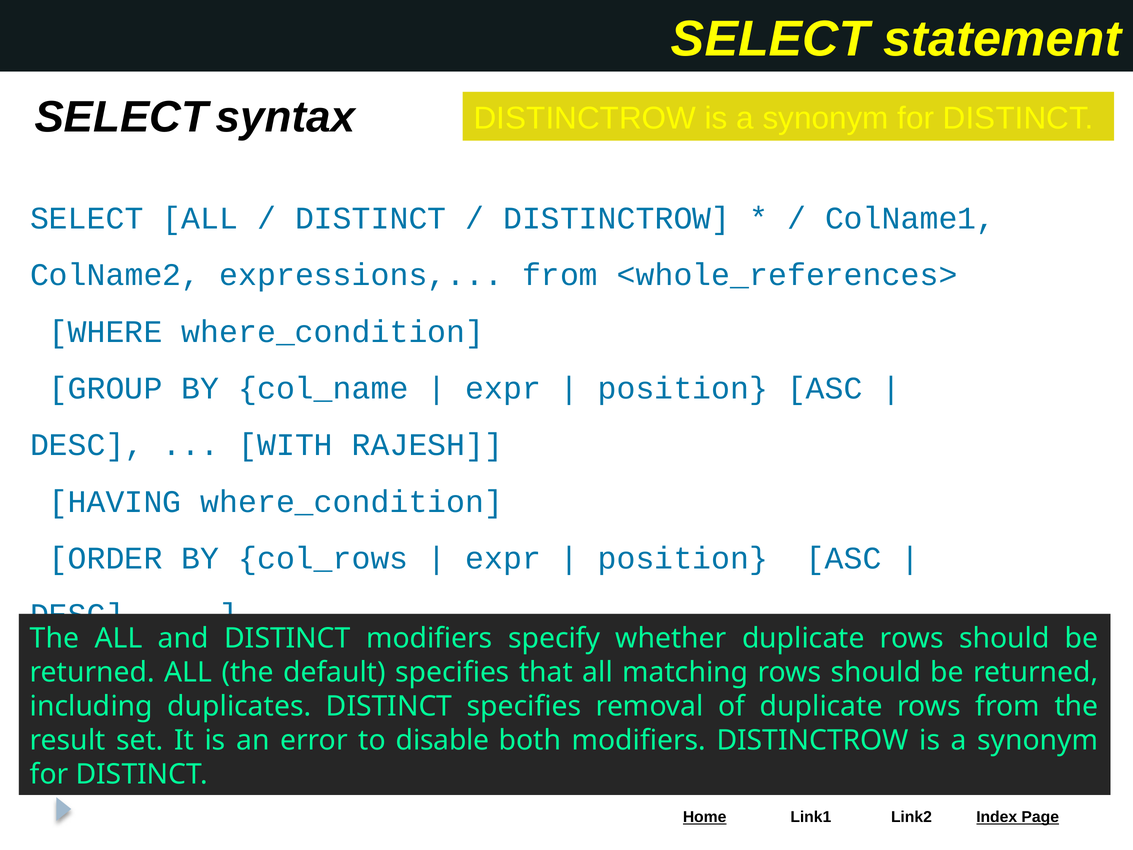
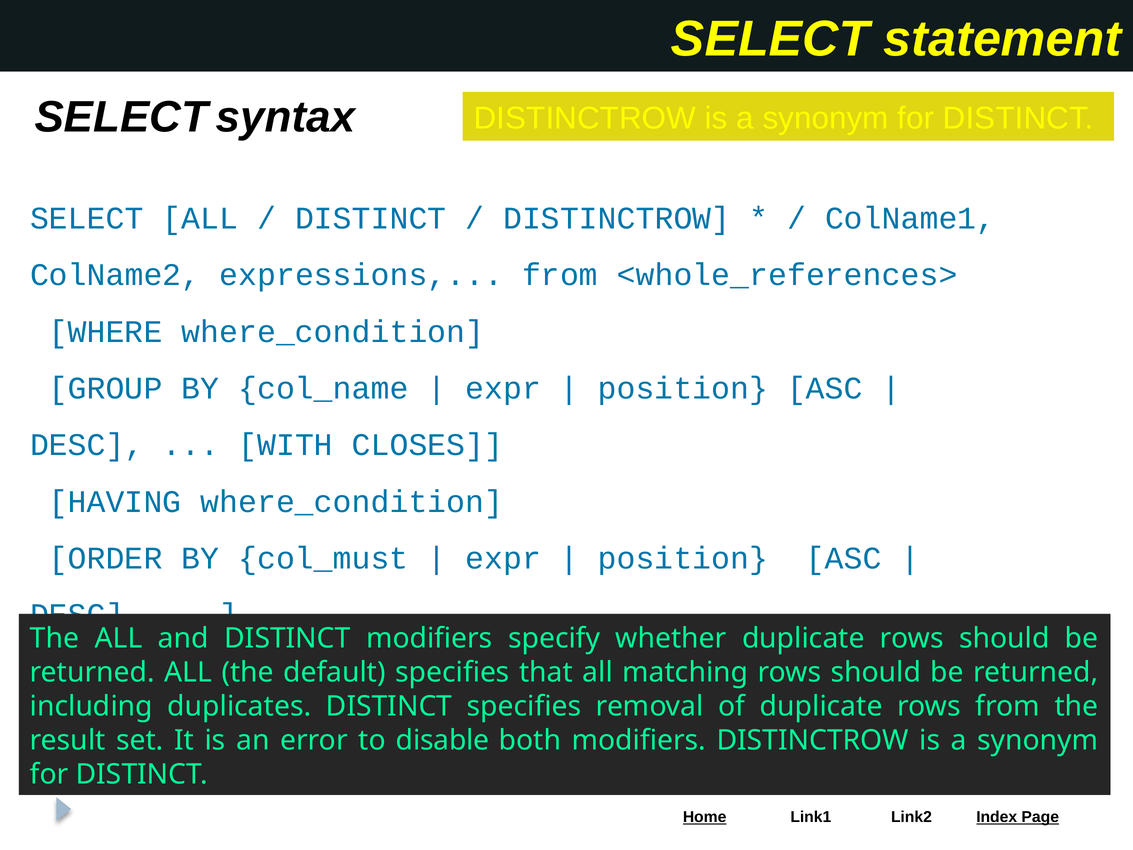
RAJESH: RAJESH -> CLOSES
col_rows: col_rows -> col_must
